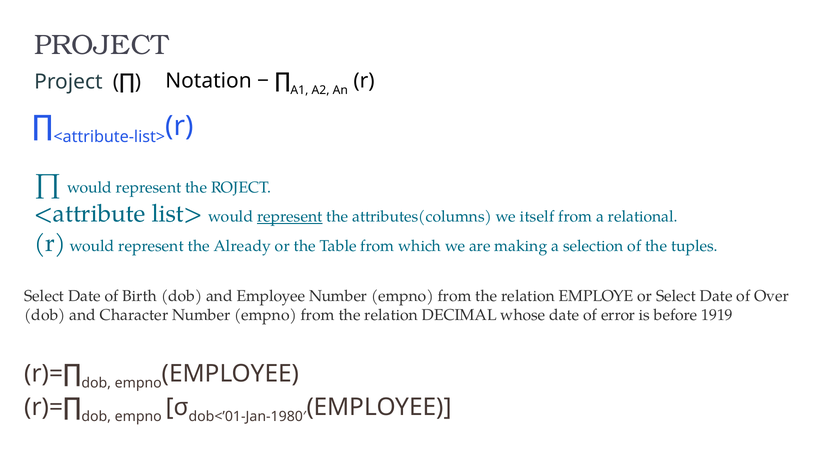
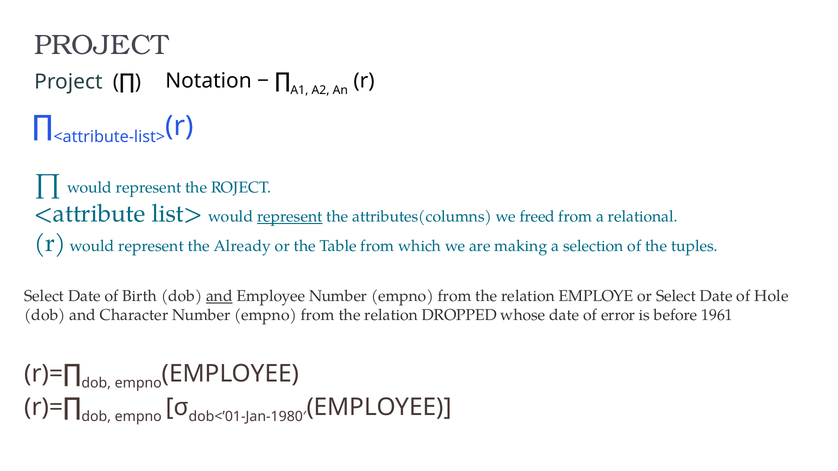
itself: itself -> freed
and at (219, 296) underline: none -> present
Over: Over -> Hole
DECIMAL: DECIMAL -> DROPPED
1919: 1919 -> 1961
